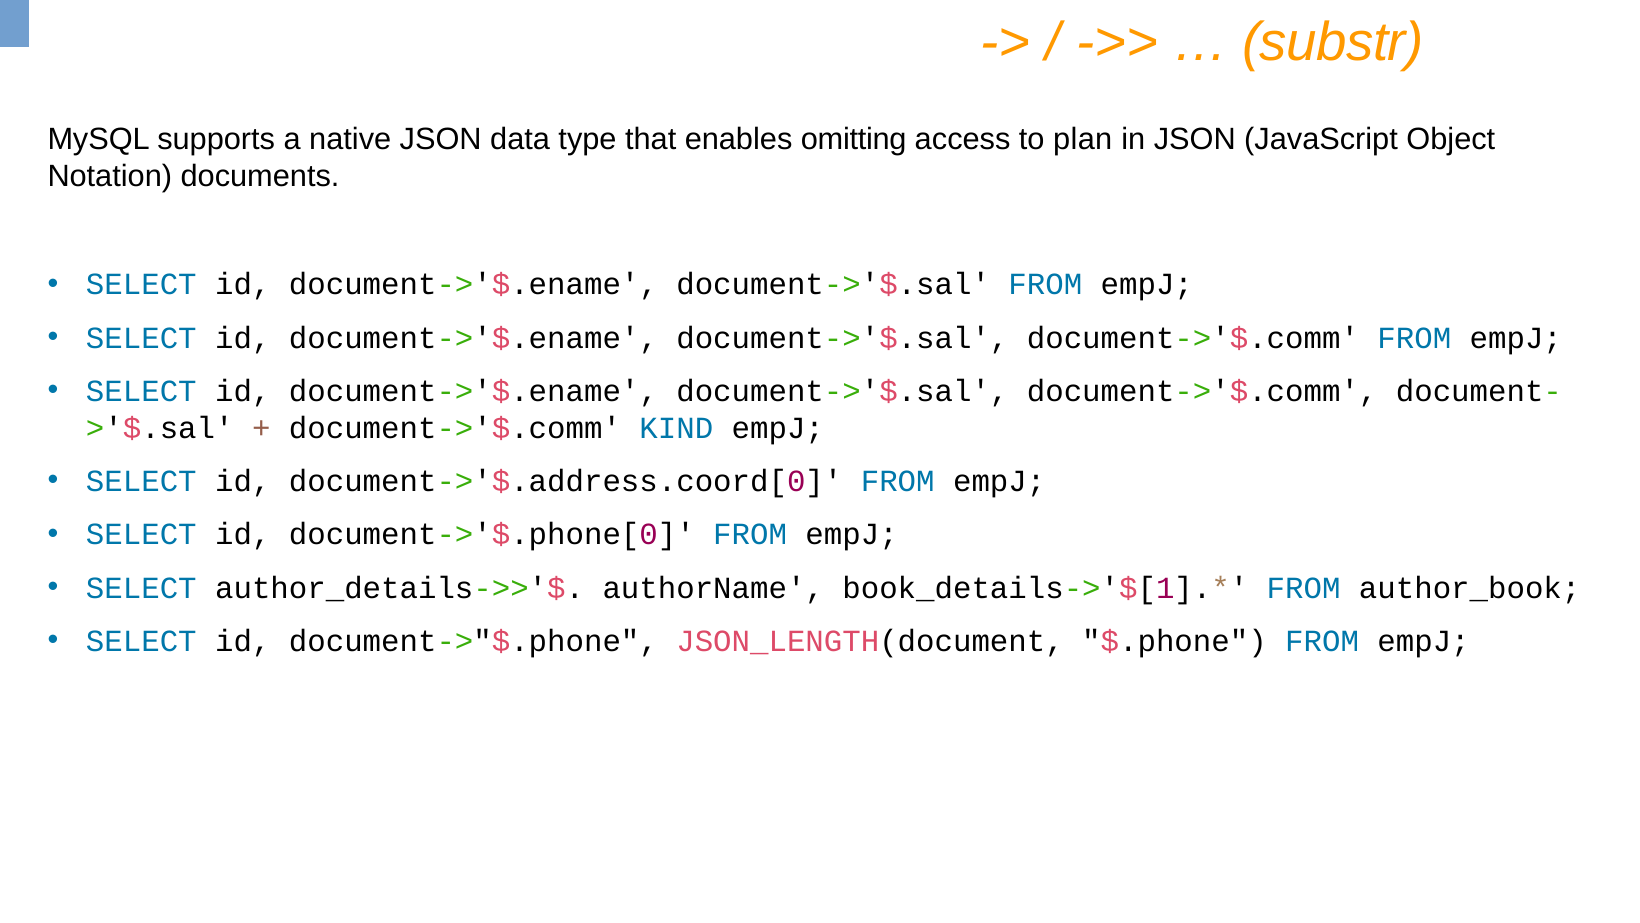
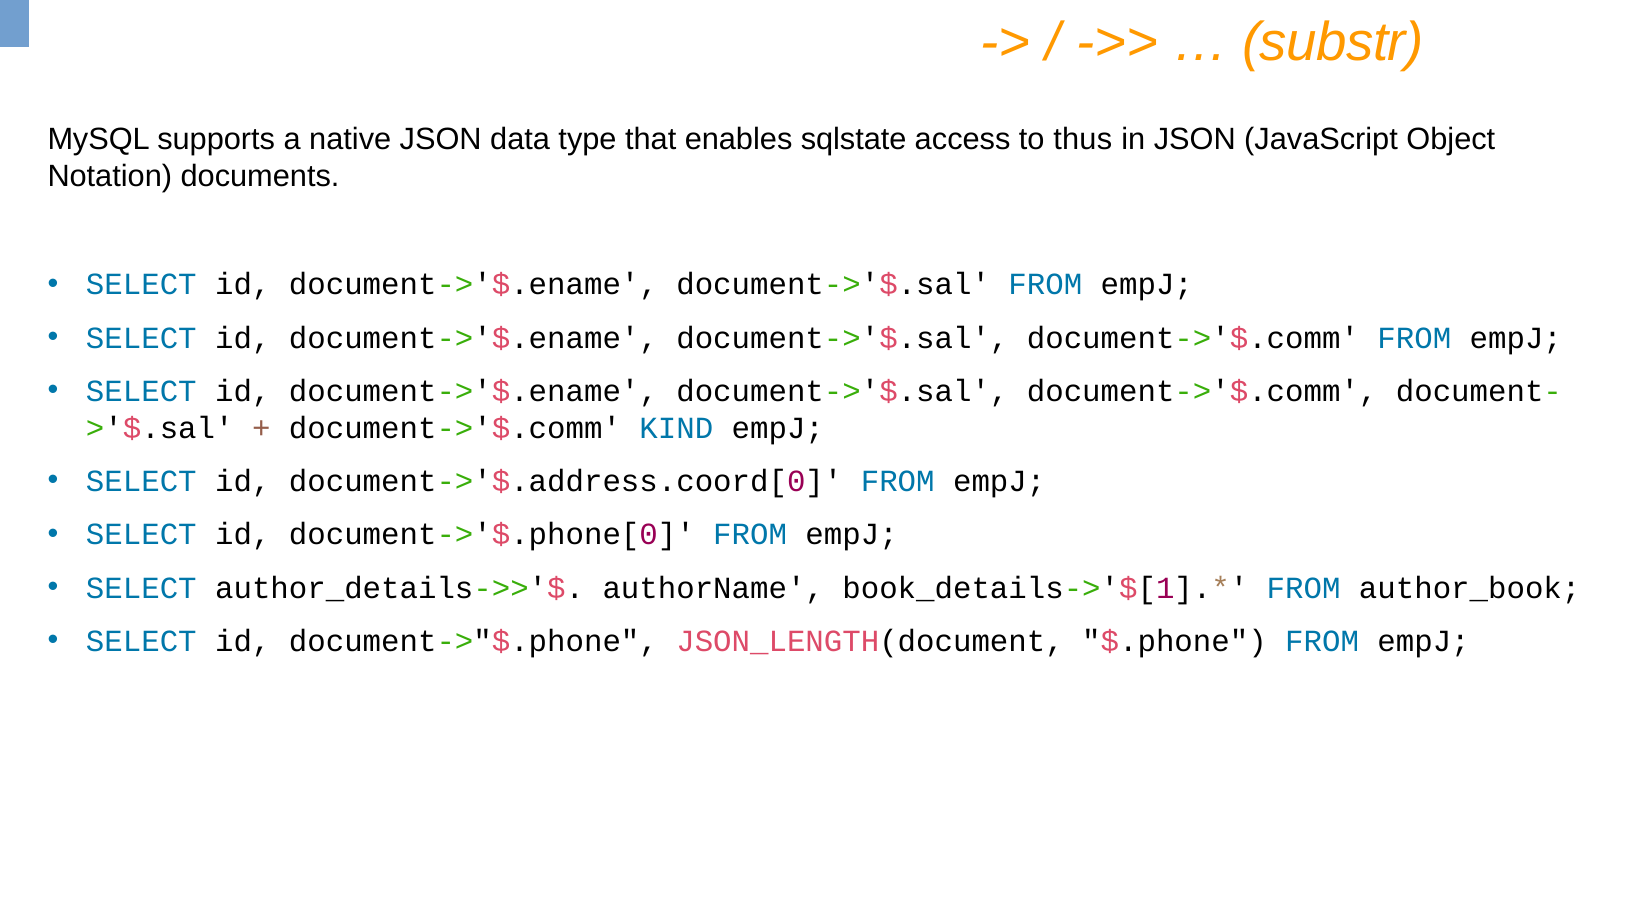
omitting: omitting -> sqlstate
plan: plan -> thus
